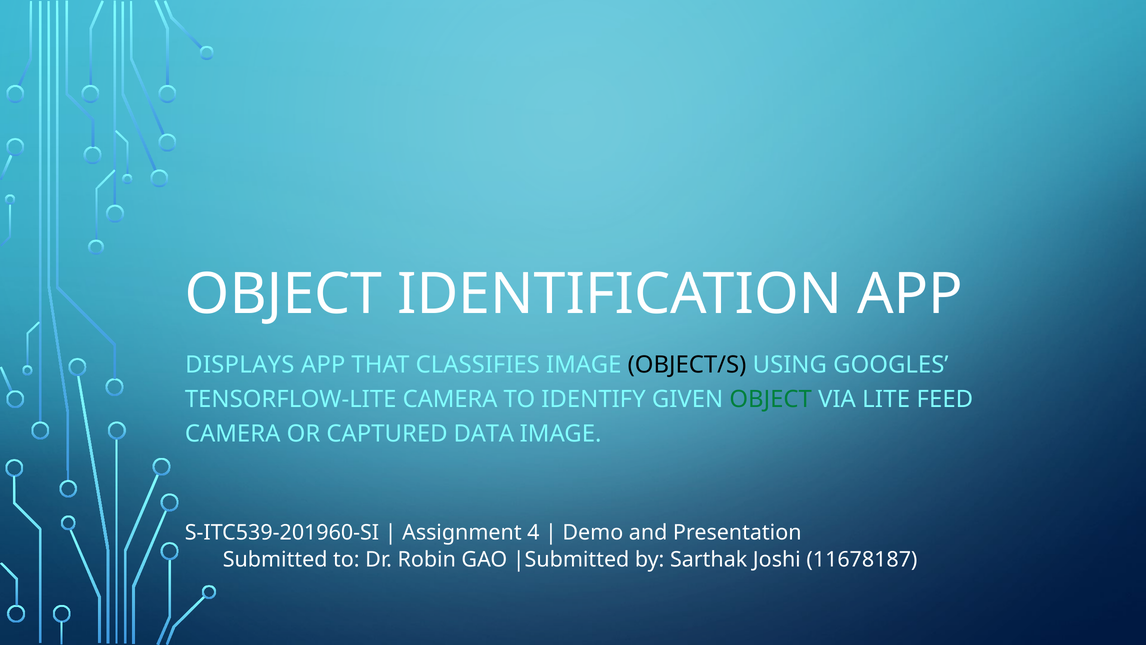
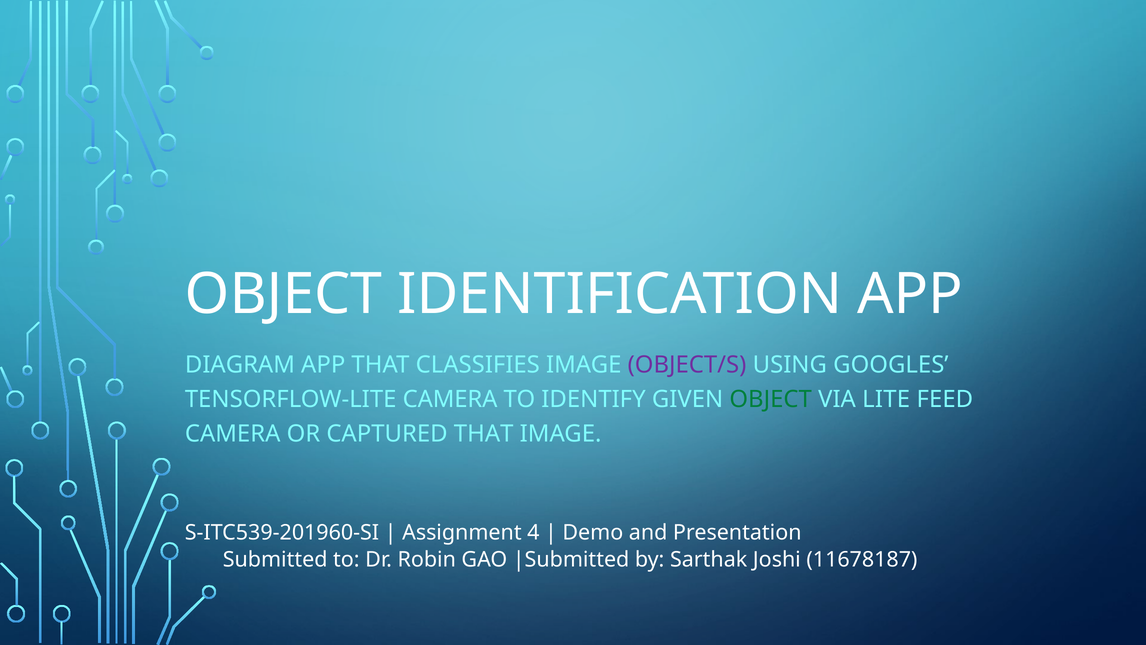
DISPLAYS: DISPLAYS -> DIAGRAM
OBJECT/S colour: black -> purple
CAPTURED DATA: DATA -> THAT
